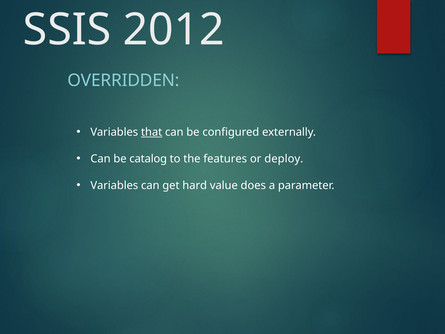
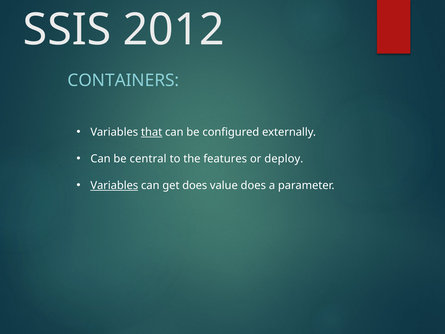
OVERRIDDEN: OVERRIDDEN -> CONTAINERS
catalog: catalog -> central
Variables at (114, 185) underline: none -> present
get hard: hard -> does
